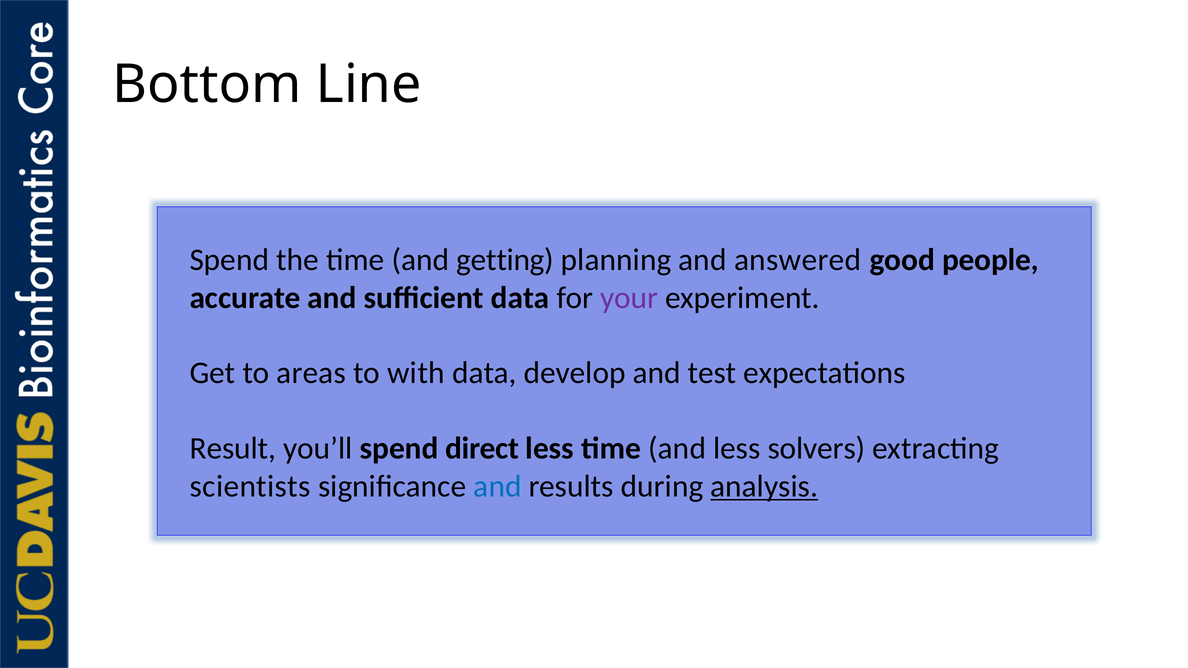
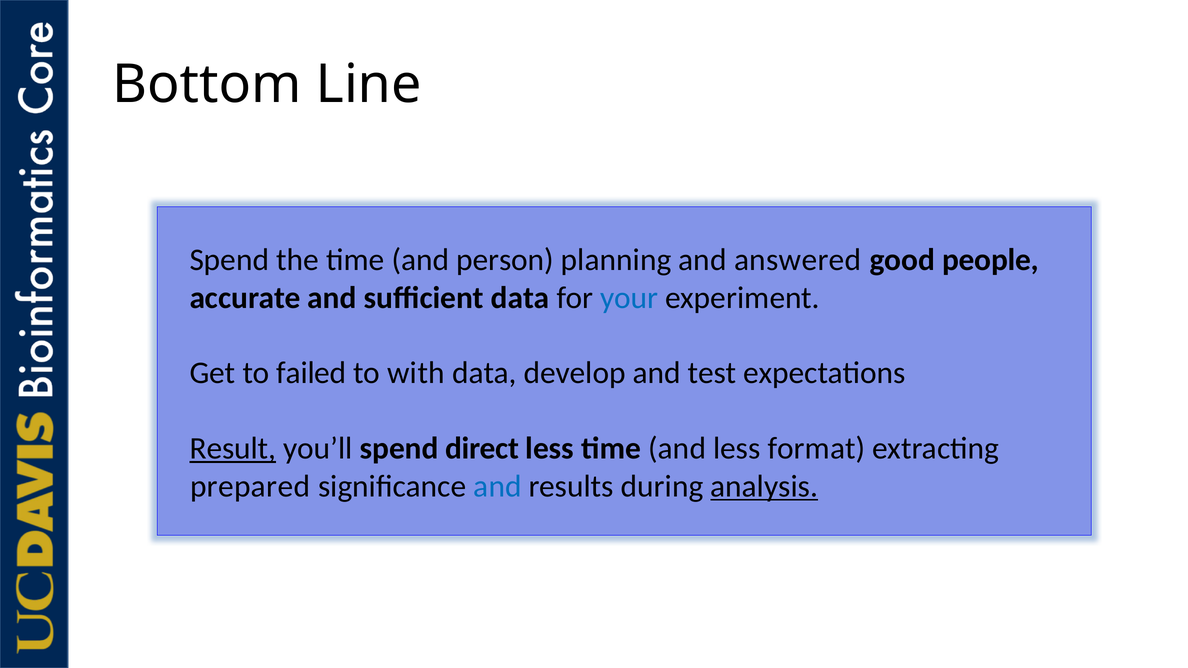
getting: getting -> person
your colour: purple -> blue
areas: areas -> failed
Result underline: none -> present
solvers: solvers -> format
scientists: scientists -> prepared
